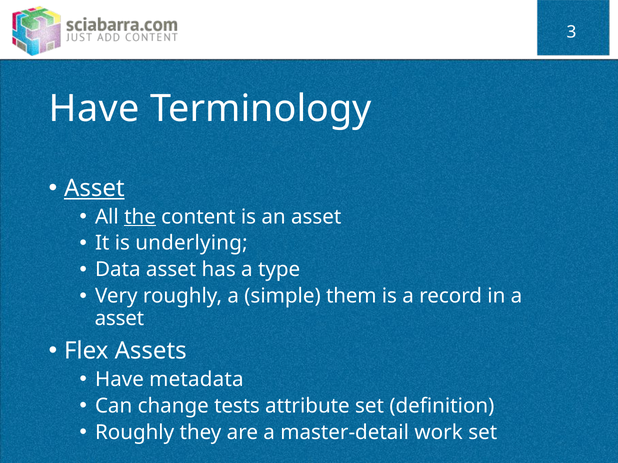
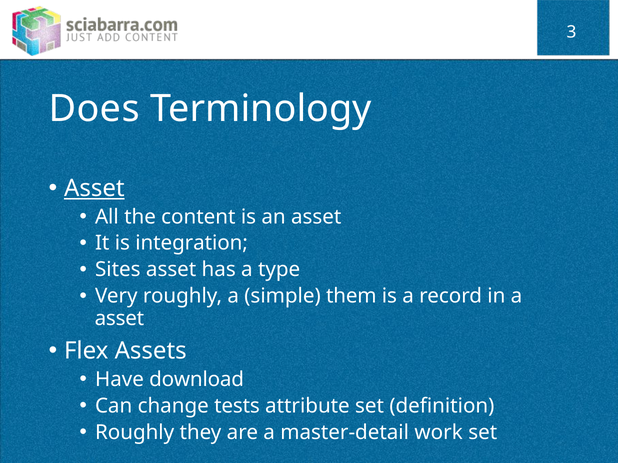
Have at (94, 109): Have -> Does
the underline: present -> none
underlying: underlying -> integration
Data: Data -> Sites
metadata: metadata -> download
